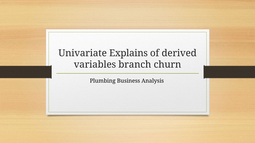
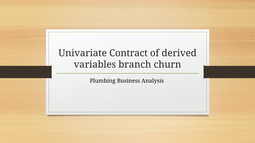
Explains: Explains -> Contract
